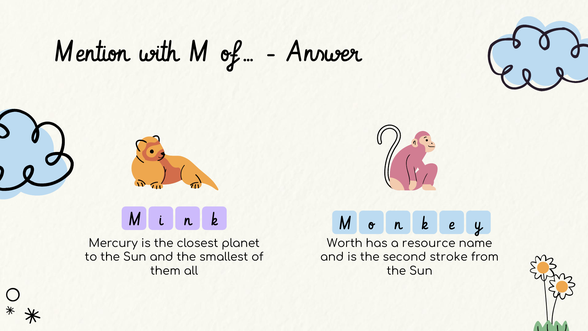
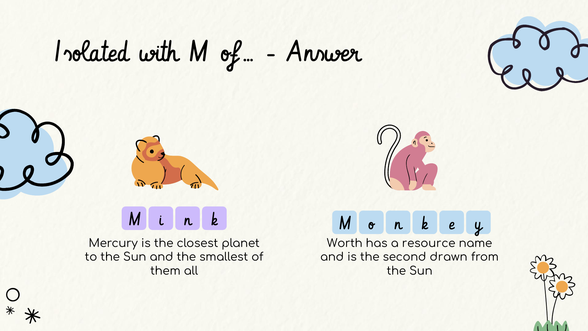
Mention: Mention -> Isolated
stroke: stroke -> drawn
